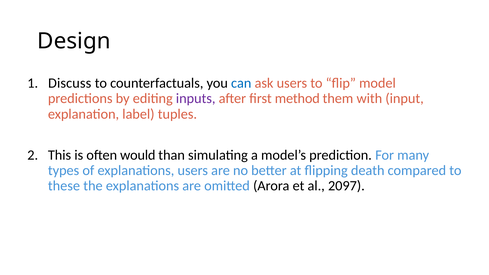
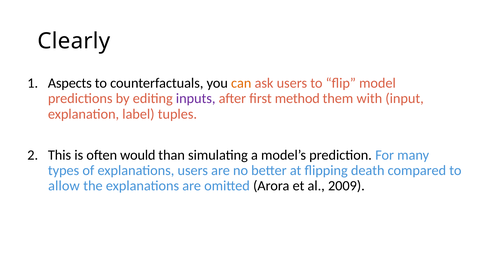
Design: Design -> Clearly
Discuss: Discuss -> Aspects
can colour: blue -> orange
these: these -> allow
2097: 2097 -> 2009
